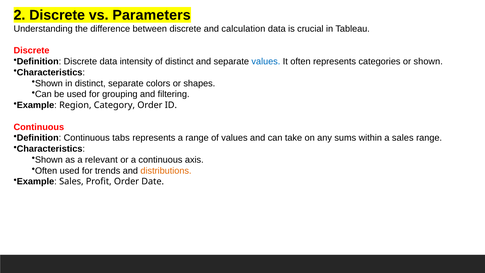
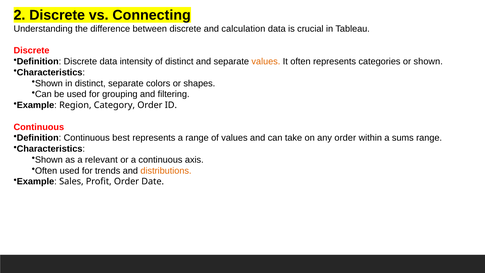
Parameters: Parameters -> Connecting
values at (266, 61) colour: blue -> orange
tabs: tabs -> best
any sums: sums -> order
a sales: sales -> sums
